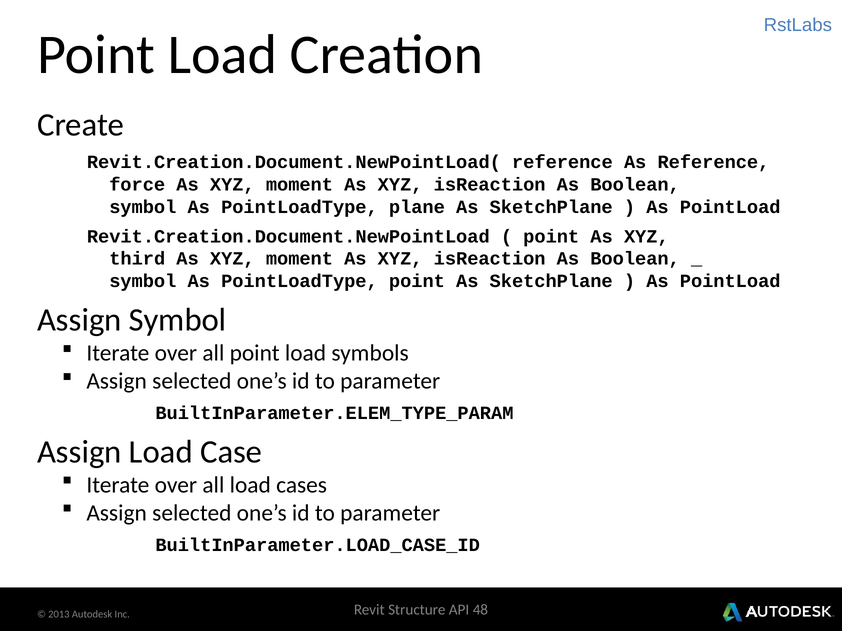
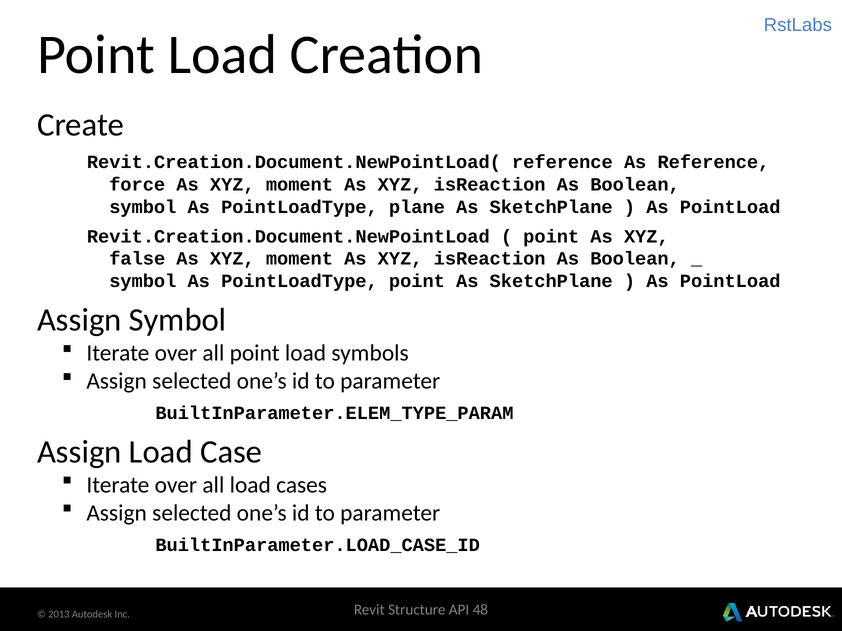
third: third -> false
